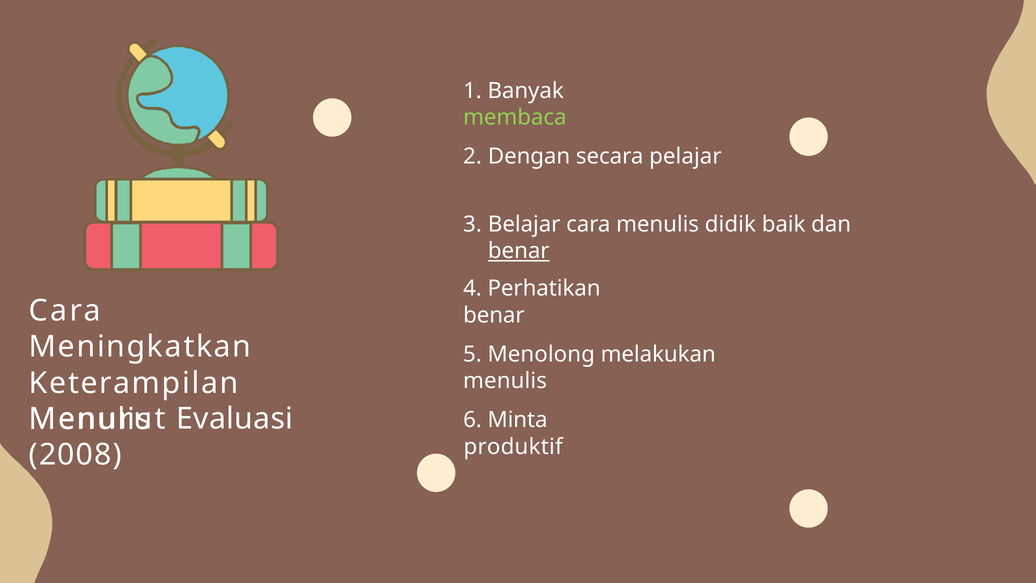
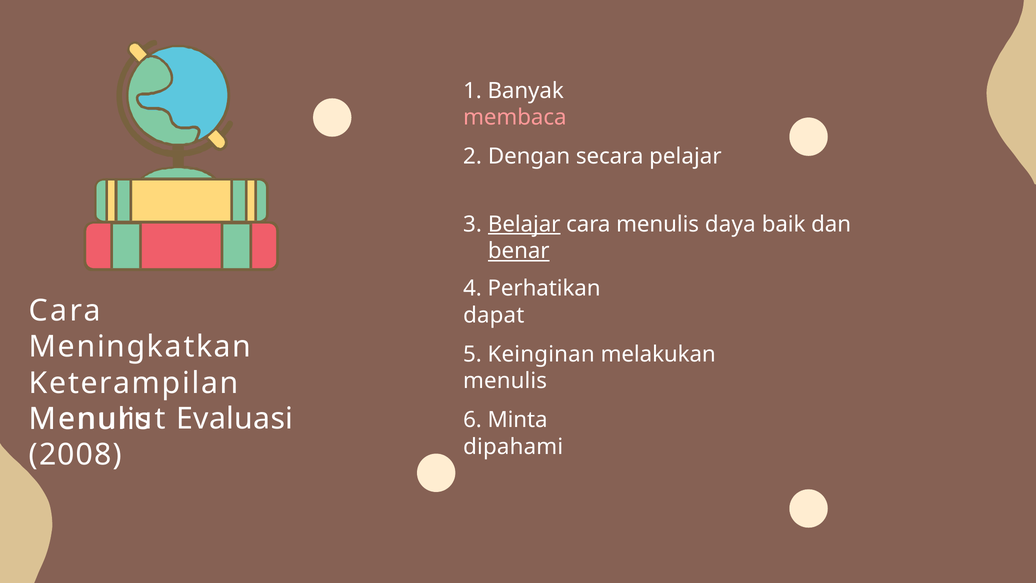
membaca colour: light green -> pink
Belajar underline: none -> present
didik: didik -> daya
benar at (494, 315): benar -> dapat
Menolong: Menolong -> Keinginan
produktif: produktif -> dipahami
